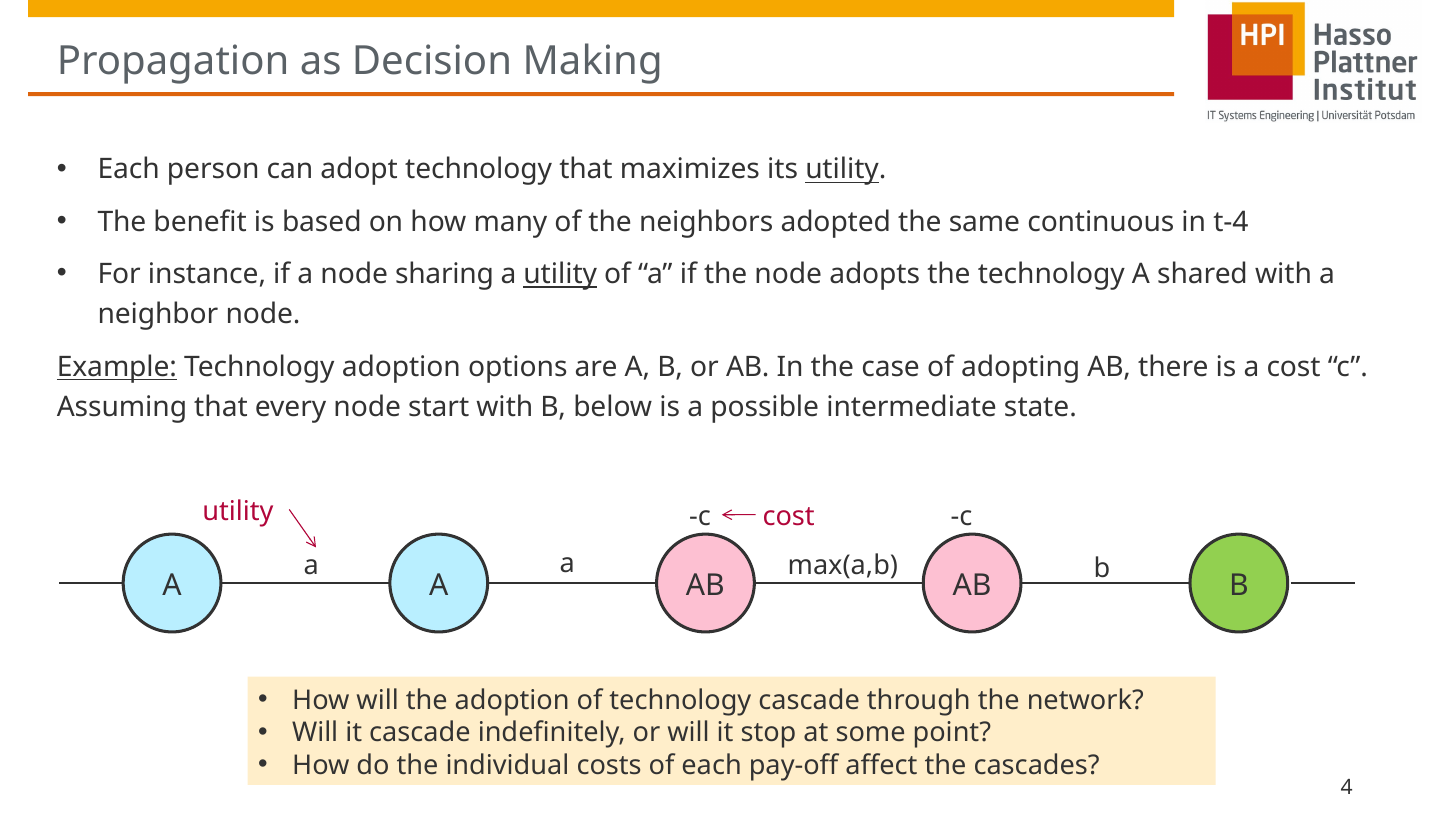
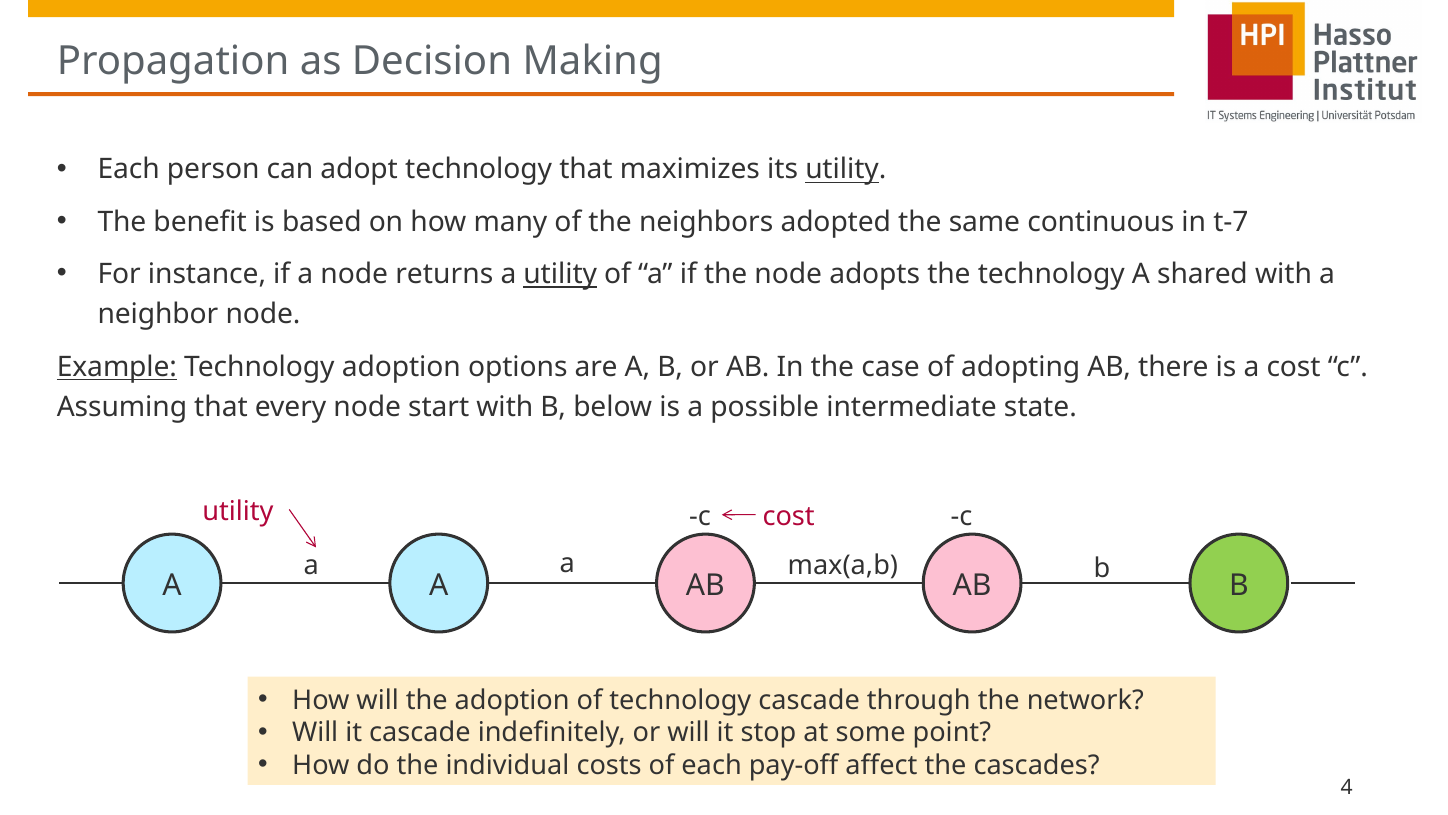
t-4: t-4 -> t-7
sharing: sharing -> returns
